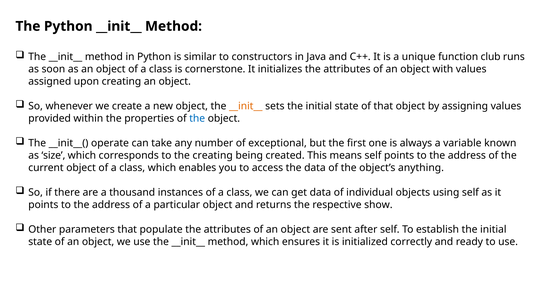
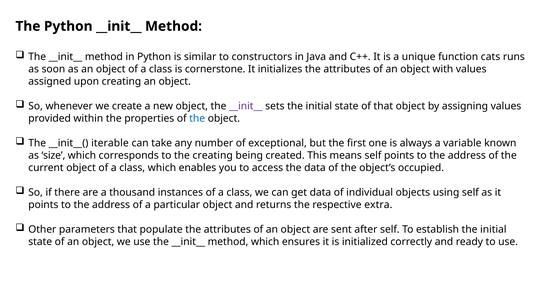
club: club -> cats
__init__ at (246, 106) colour: orange -> purple
operate: operate -> iterable
anything: anything -> occupied
show: show -> extra
